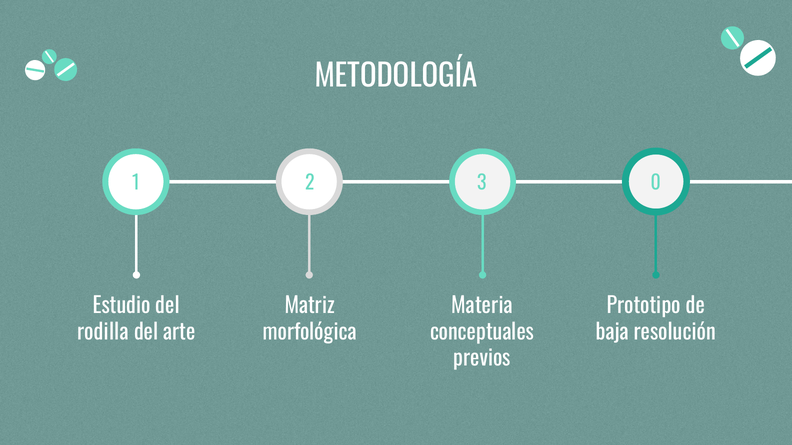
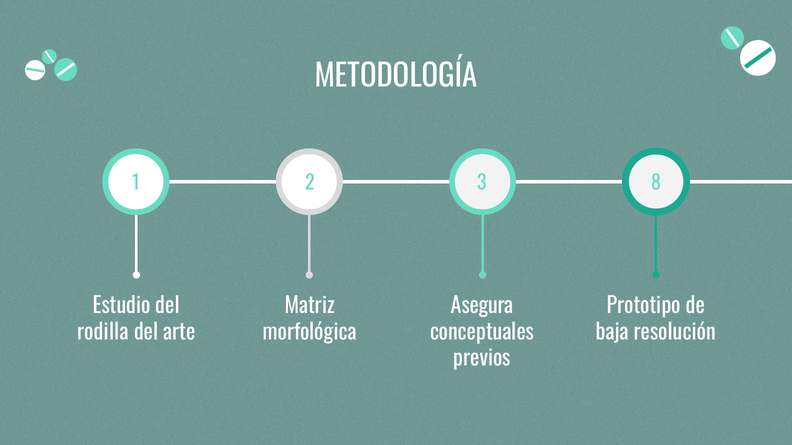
0: 0 -> 8
Materia: Materia -> Asegura
